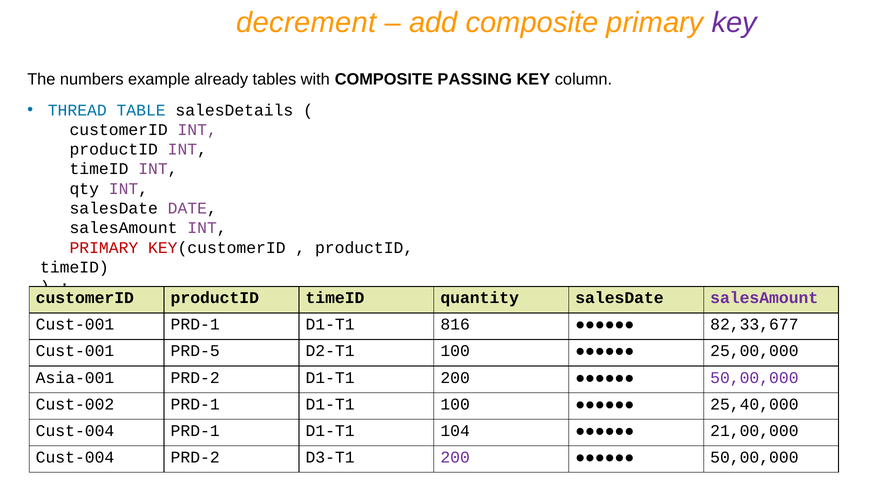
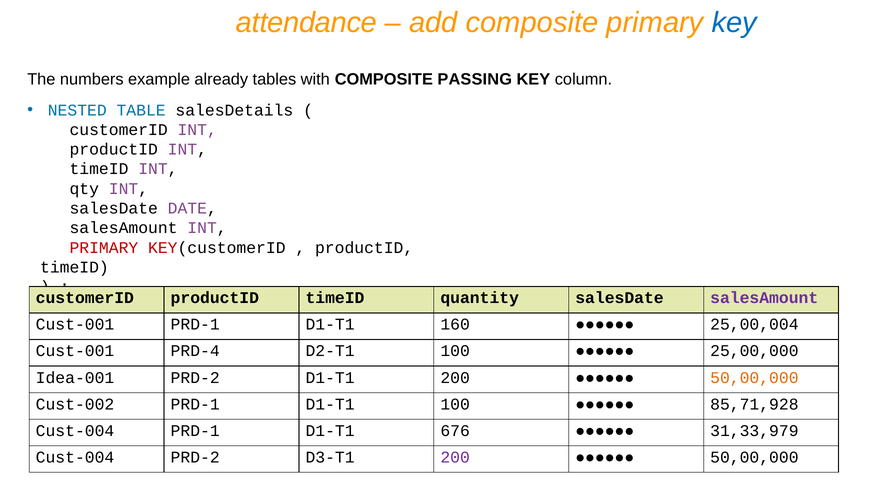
decrement: decrement -> attendance
key at (734, 23) colour: purple -> blue
THREAD: THREAD -> NESTED
816: 816 -> 160
82,33,677: 82,33,677 -> 25,00,004
PRD-5: PRD-5 -> PRD-4
Asia-001: Asia-001 -> Idea-001
50,00,000 at (754, 378) colour: purple -> orange
25,40,000: 25,40,000 -> 85,71,928
104: 104 -> 676
21,00,000: 21,00,000 -> 31,33,979
